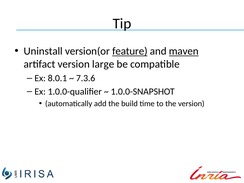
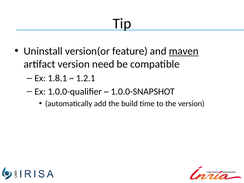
feature underline: present -> none
large: large -> need
8.0.1: 8.0.1 -> 1.8.1
7.3.6: 7.3.6 -> 1.2.1
